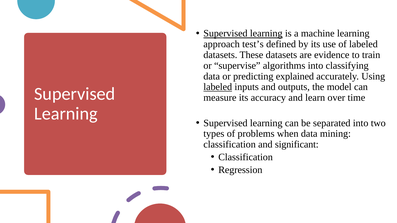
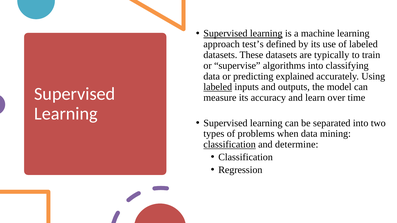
evidence: evidence -> typically
classification at (230, 145) underline: none -> present
significant: significant -> determine
